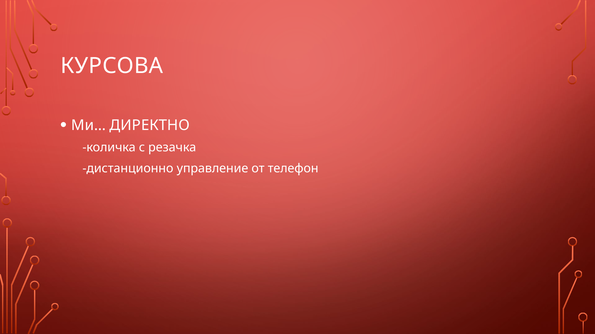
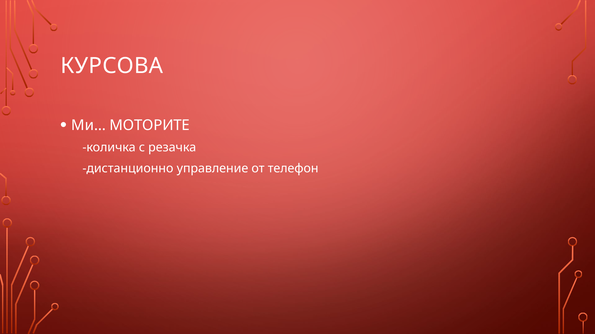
ДИРЕКТНО: ДИРЕКТНО -> МОТОРИТЕ
